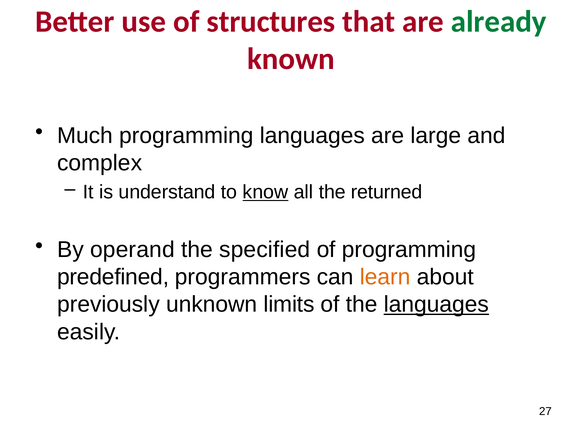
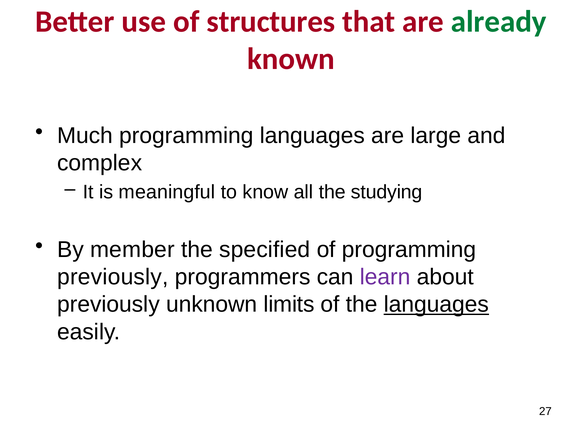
understand: understand -> meaningful
know underline: present -> none
returned: returned -> studying
operand: operand -> member
predefined at (113, 277): predefined -> previously
learn colour: orange -> purple
